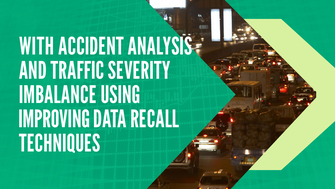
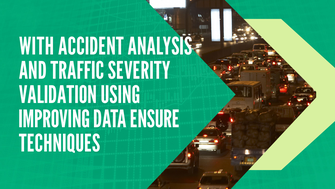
IMBALANCE: IMBALANCE -> VALIDATION
RECALL: RECALL -> ENSURE
